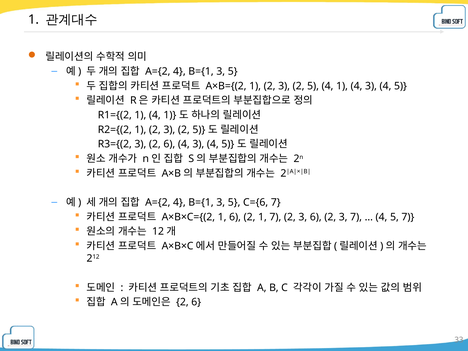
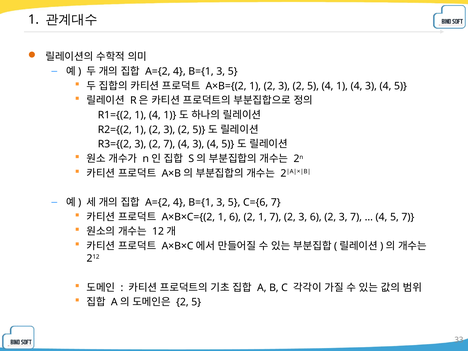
3 2 6: 6 -> 7
6 at (196, 302): 6 -> 5
